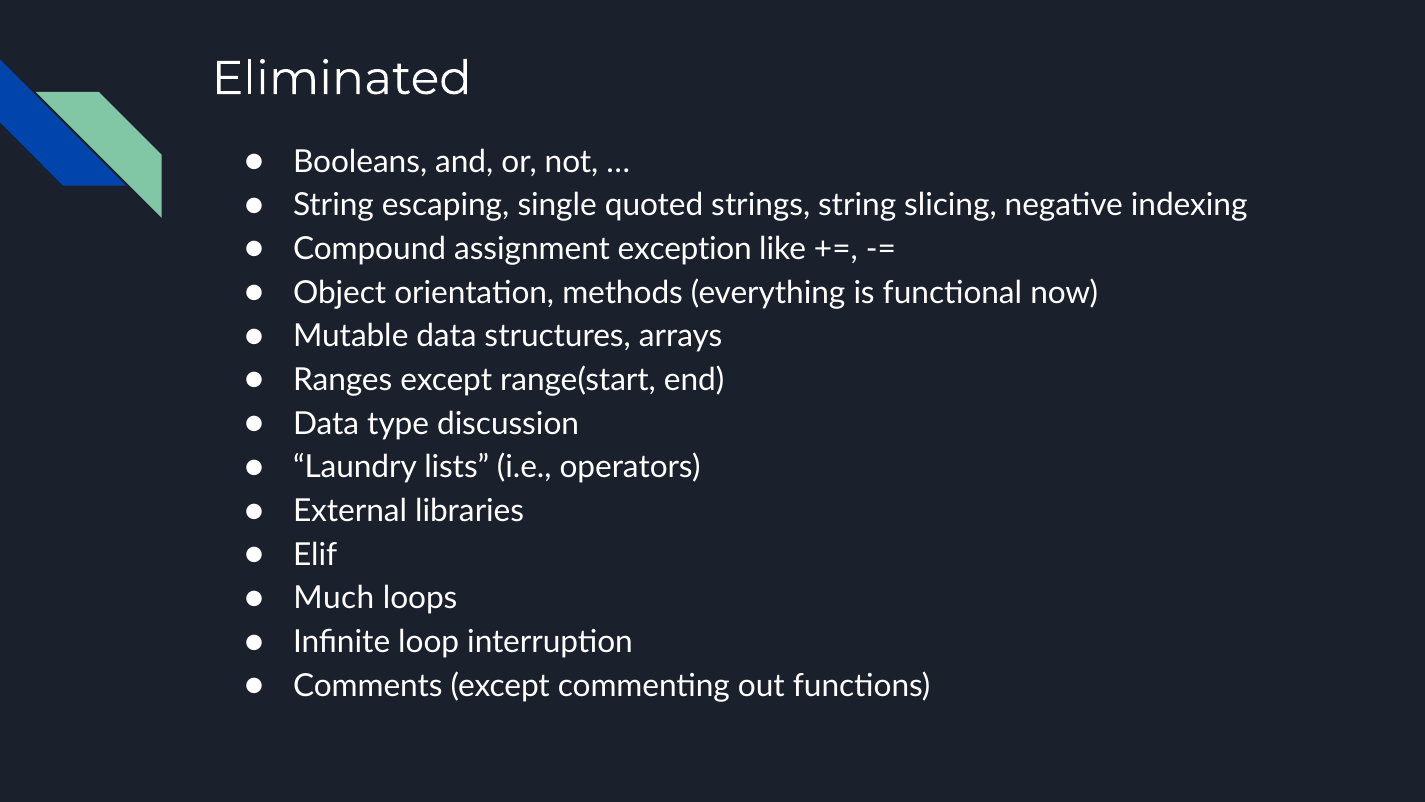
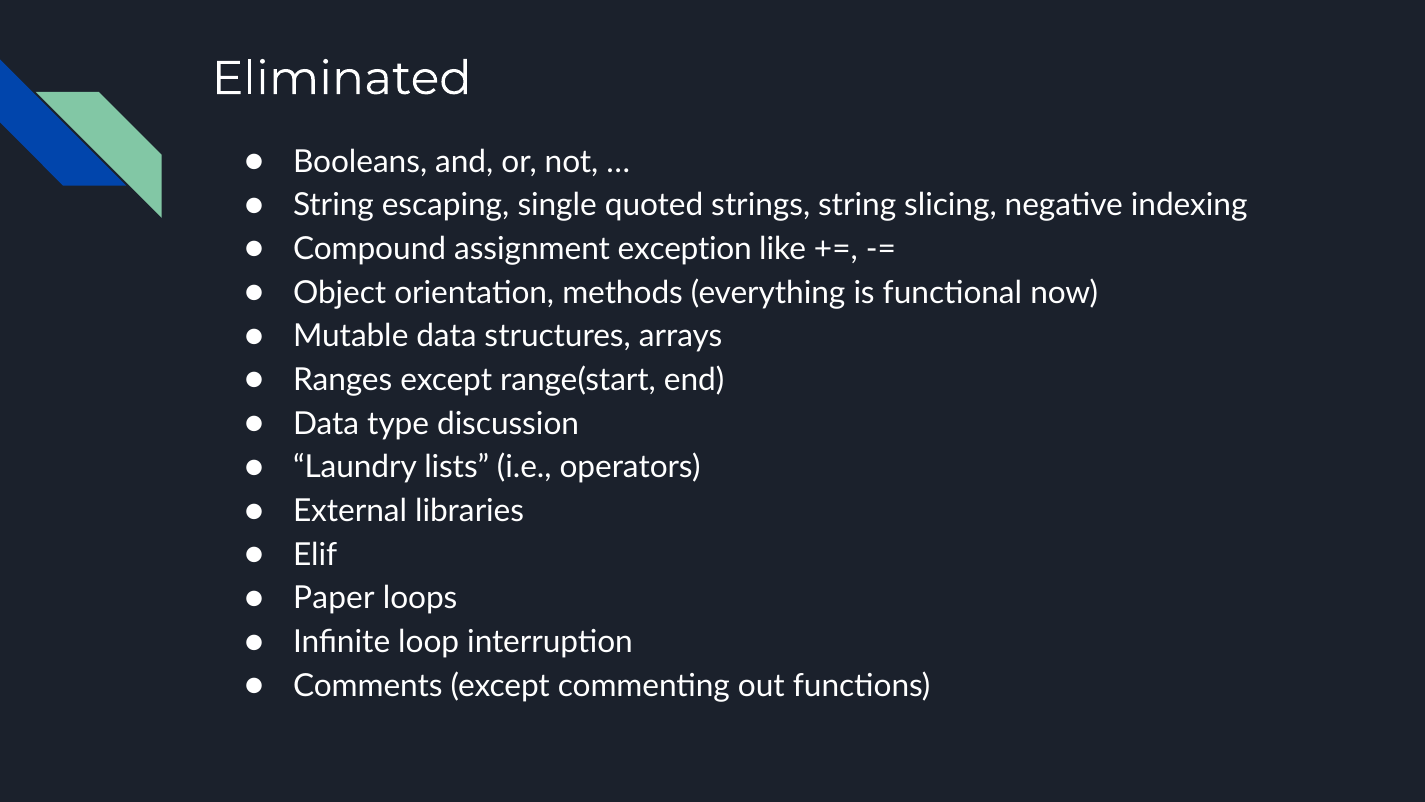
Much: Much -> Paper
